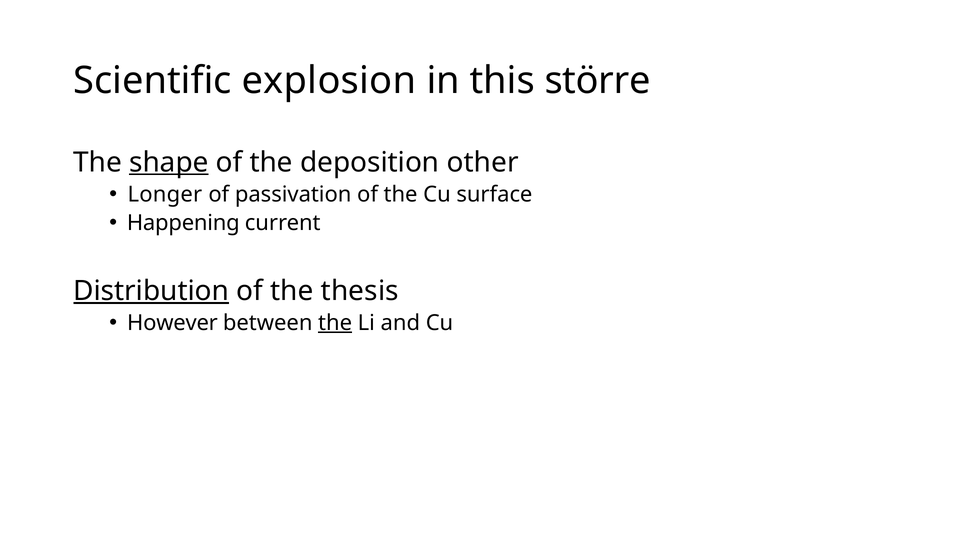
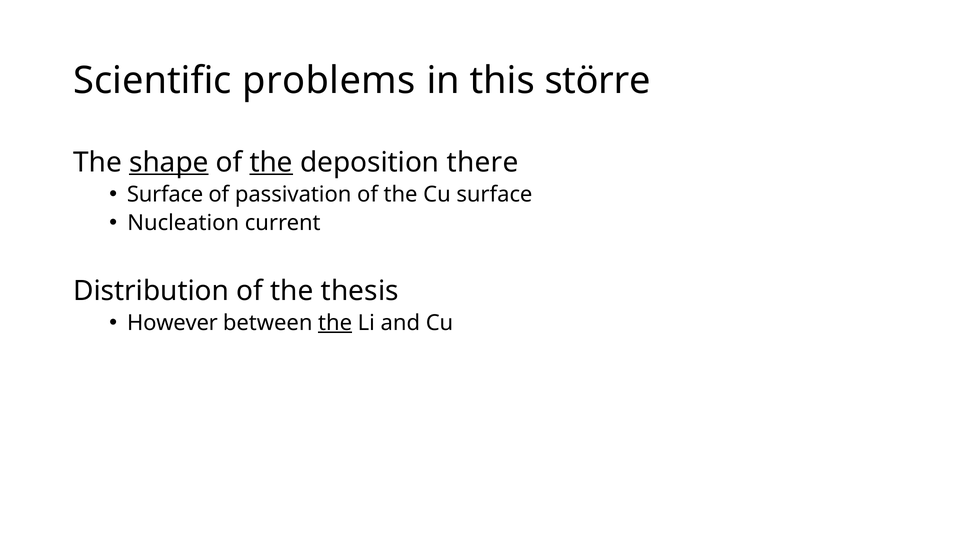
explosion: explosion -> problems
the at (271, 162) underline: none -> present
other: other -> there
Longer at (165, 195): Longer -> Surface
Happening: Happening -> Nucleation
Distribution underline: present -> none
